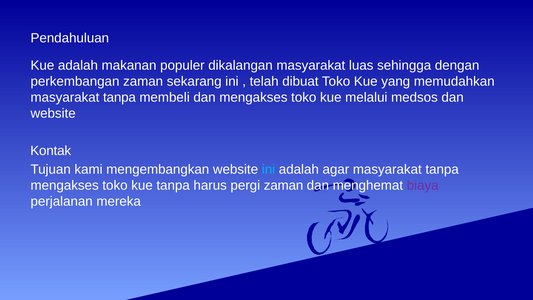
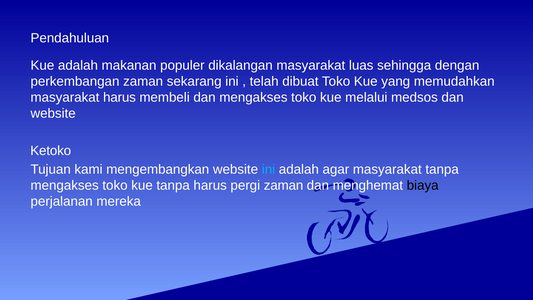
tanpa at (119, 97): tanpa -> harus
Kontak: Kontak -> Ketoko
biaya colour: purple -> black
